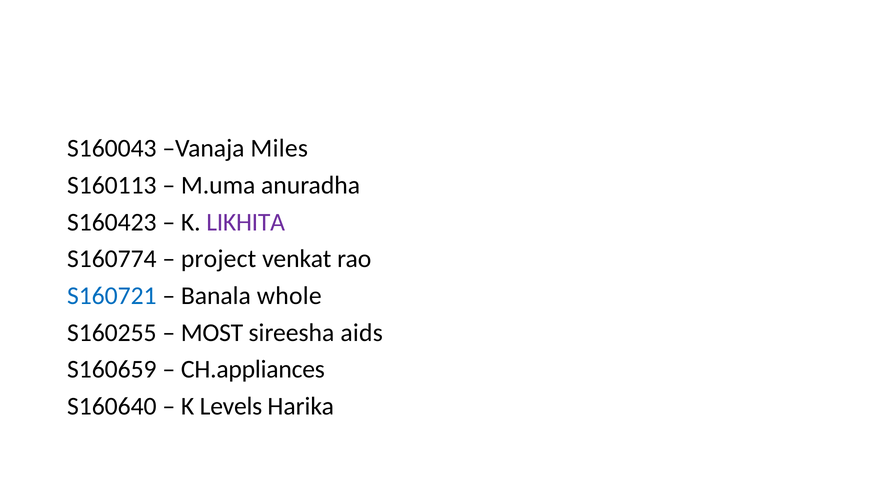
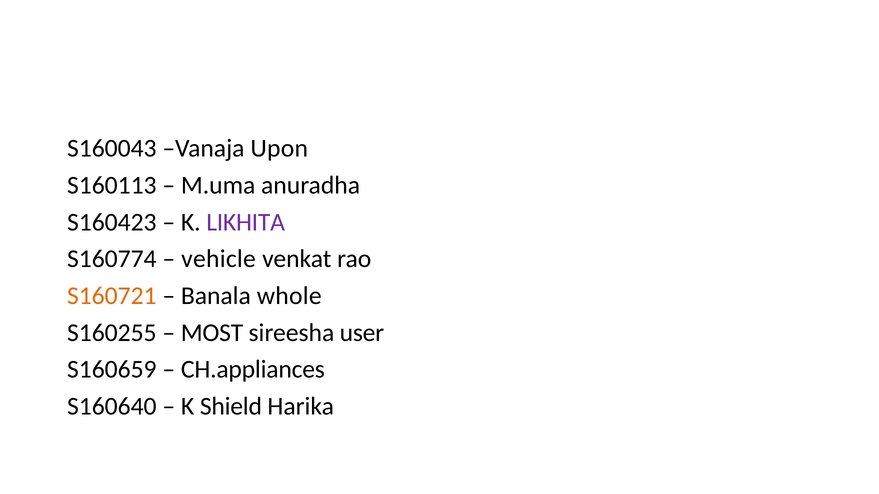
Miles: Miles -> Upon
project: project -> vehicle
S160721 colour: blue -> orange
aids: aids -> user
Levels: Levels -> Shield
